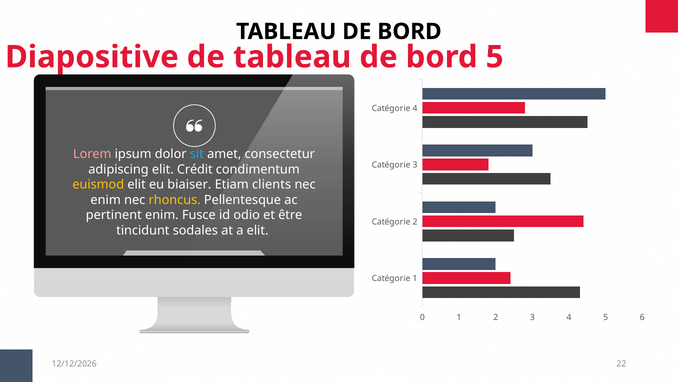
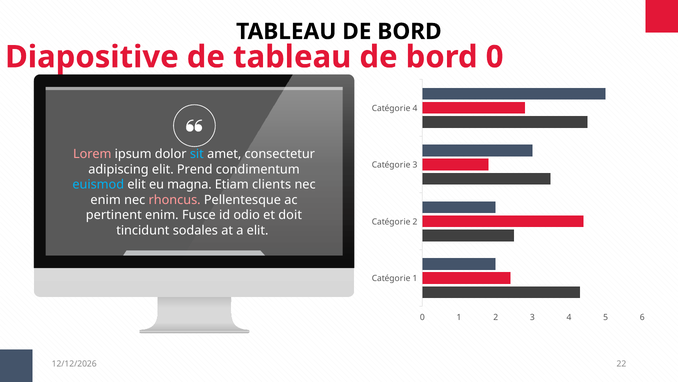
bord 5: 5 -> 0
Crédit: Crédit -> Prend
euismod colour: yellow -> light blue
biaiser: biaiser -> magna
rhoncus colour: yellow -> pink
être: être -> doit
